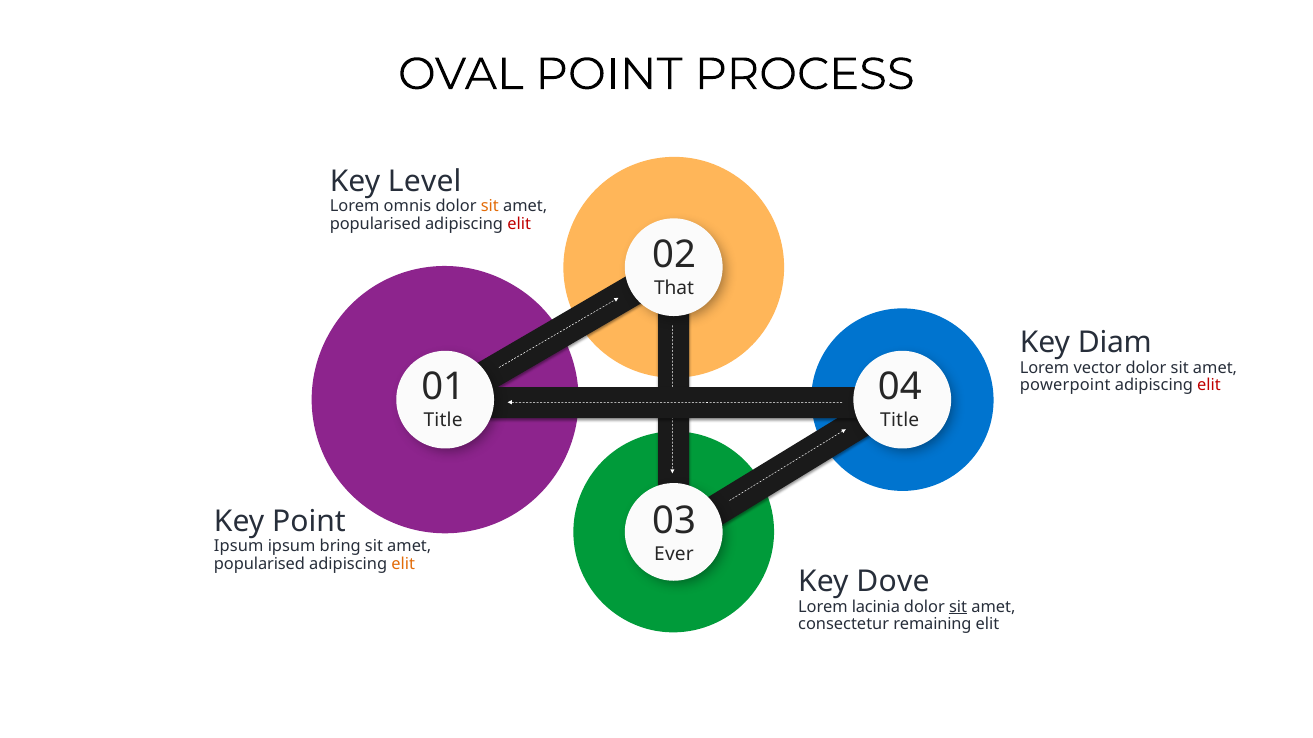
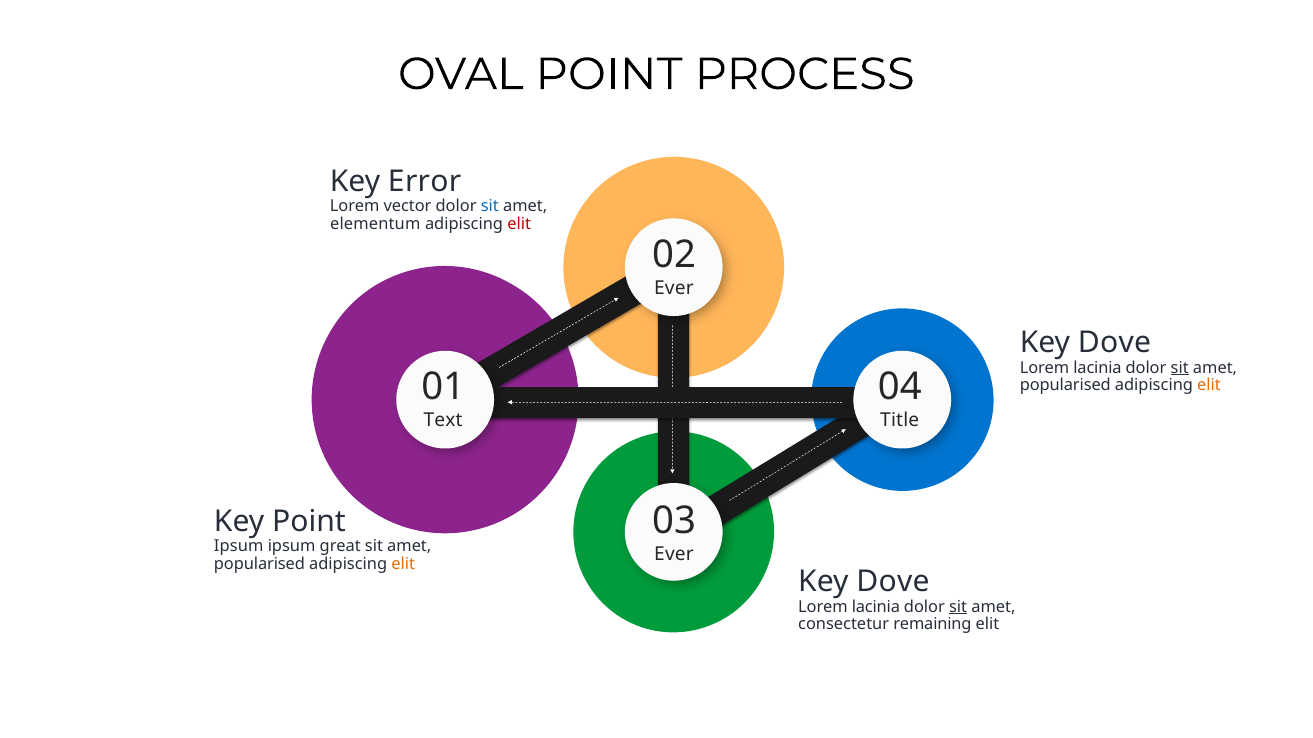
Level: Level -> Error
omnis: omnis -> vector
sit at (490, 207) colour: orange -> blue
popularised at (375, 224): popularised -> elementum
That at (674, 289): That -> Ever
Diam at (1115, 343): Diam -> Dove
vector at (1097, 368): vector -> lacinia
sit at (1180, 368) underline: none -> present
powerpoint at (1065, 385): powerpoint -> popularised
elit at (1209, 385) colour: red -> orange
Title at (443, 421): Title -> Text
bring: bring -> great
